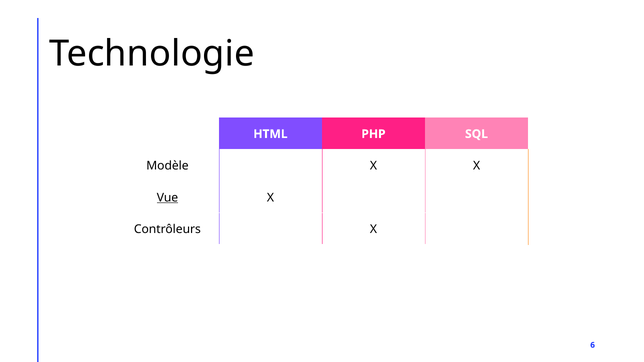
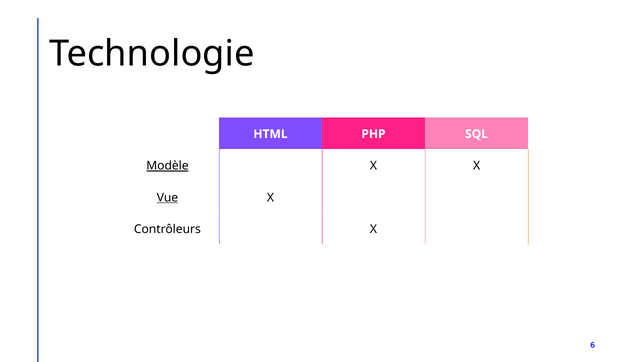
Modèle underline: none -> present
